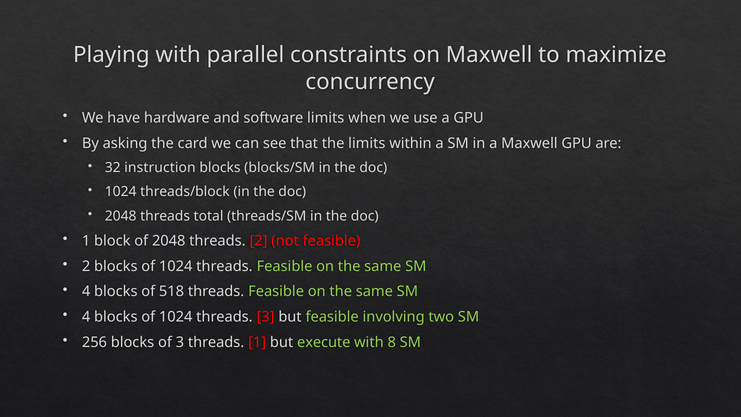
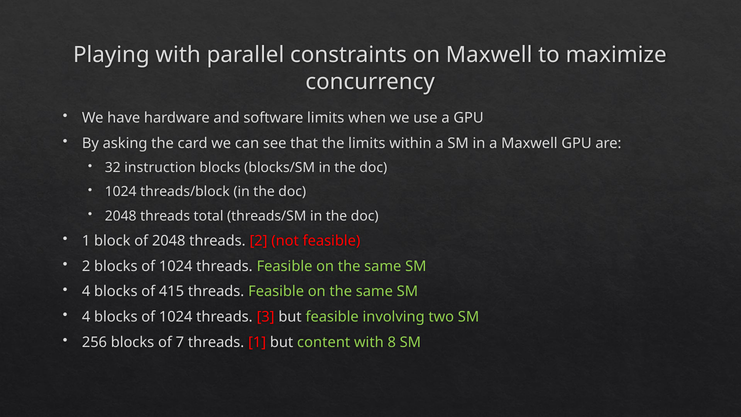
518: 518 -> 415
of 3: 3 -> 7
execute: execute -> content
